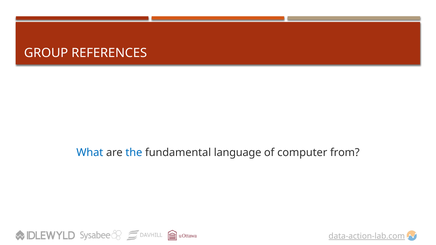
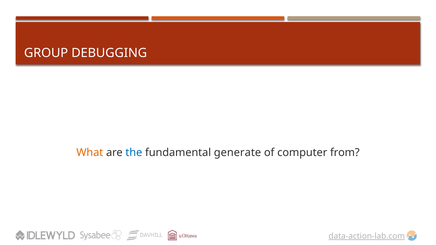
REFERENCES: REFERENCES -> DEBUGGING
What colour: blue -> orange
language: language -> generate
